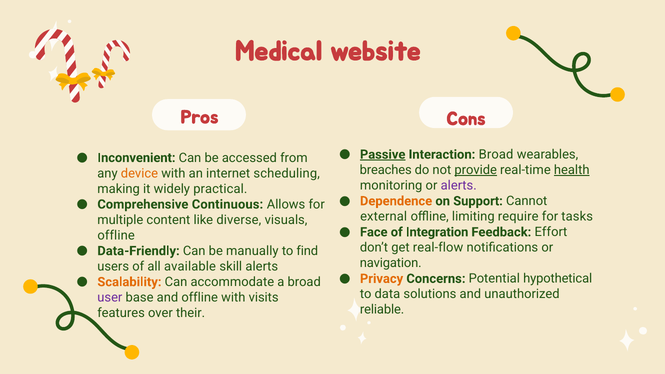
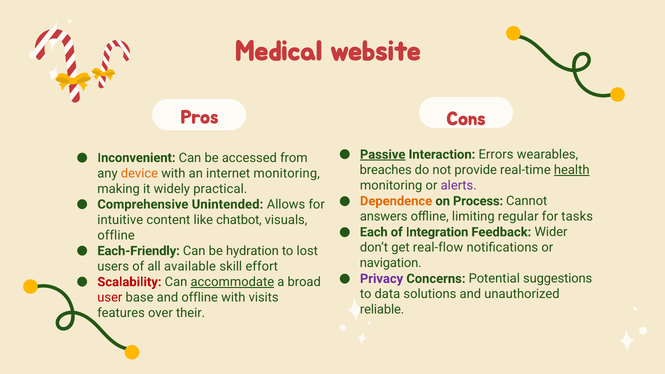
Interaction Broad: Broad -> Errors
provide underline: present -> none
internet scheduling: scheduling -> monitoring
Support: Support -> Process
Continuous: Continuous -> Unintended
external: external -> answers
require: require -> regular
multiple: multiple -> intuitive
diverse: diverse -> chatbot
Face: Face -> Each
Effort: Effort -> Wider
Data-Friendly: Data-Friendly -> Each-Friendly
manually: manually -> hydration
find: find -> lost
skill alerts: alerts -> effort
Privacy colour: orange -> purple
hypothetical: hypothetical -> suggestions
Scalability colour: orange -> red
accommodate underline: none -> present
user colour: purple -> red
